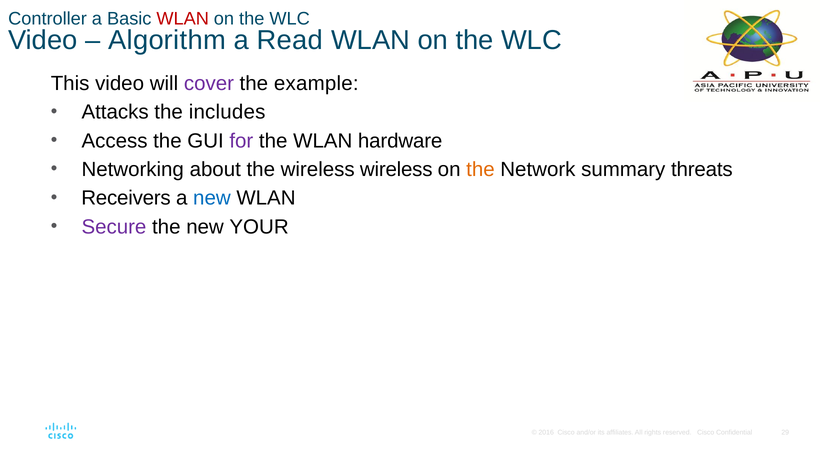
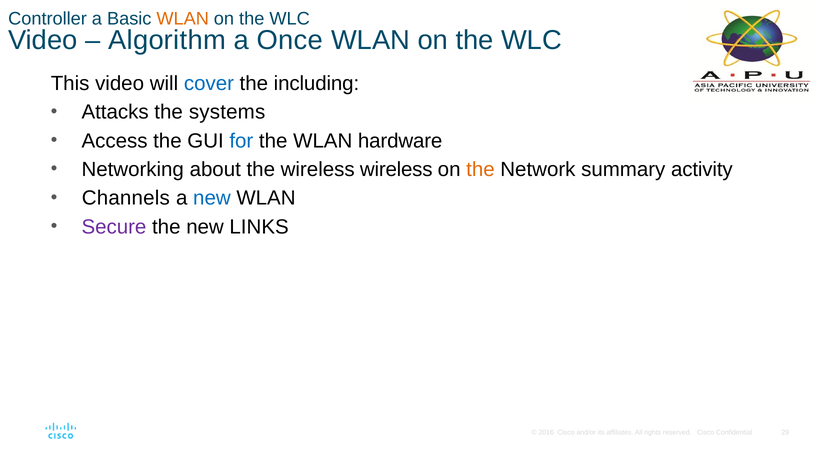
WLAN at (183, 19) colour: red -> orange
Read: Read -> Once
cover colour: purple -> blue
example: example -> including
includes: includes -> systems
for colour: purple -> blue
threats: threats -> activity
Receivers: Receivers -> Channels
YOUR: YOUR -> LINKS
